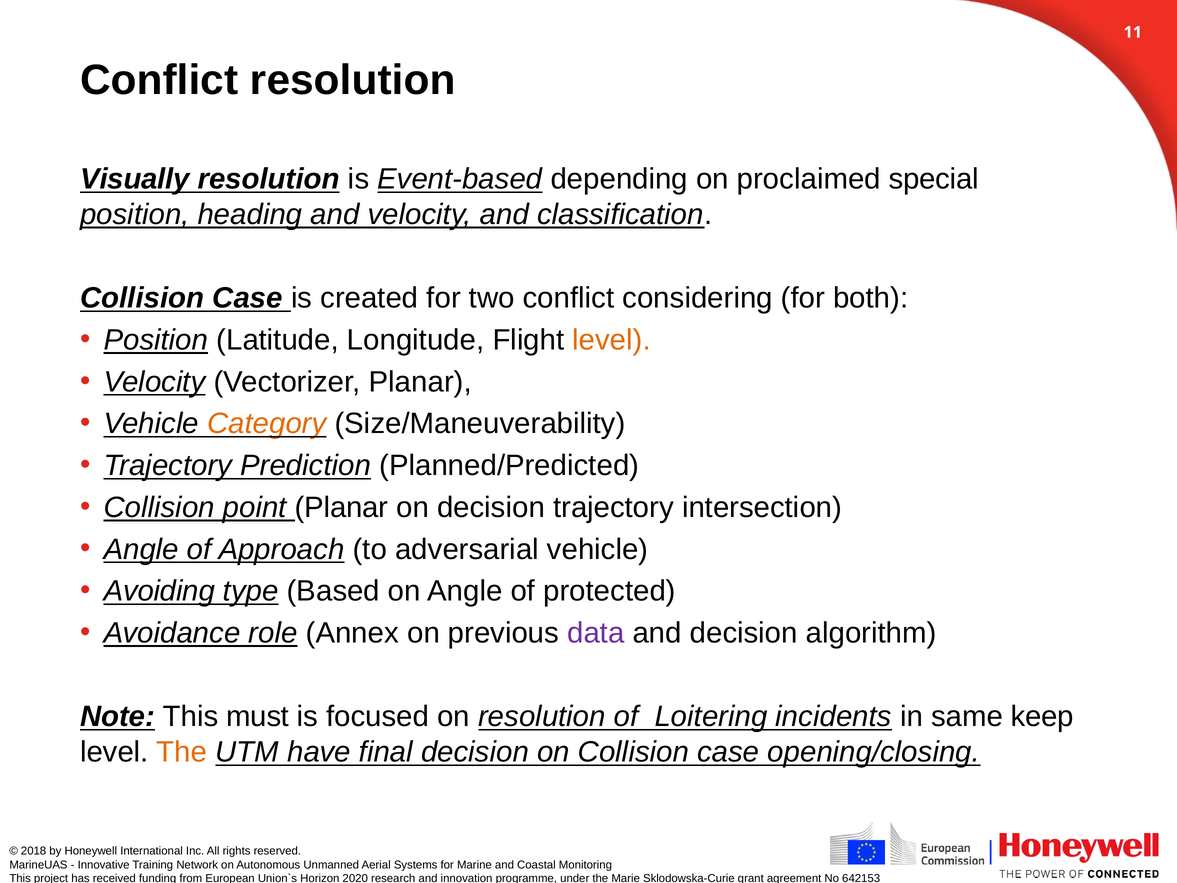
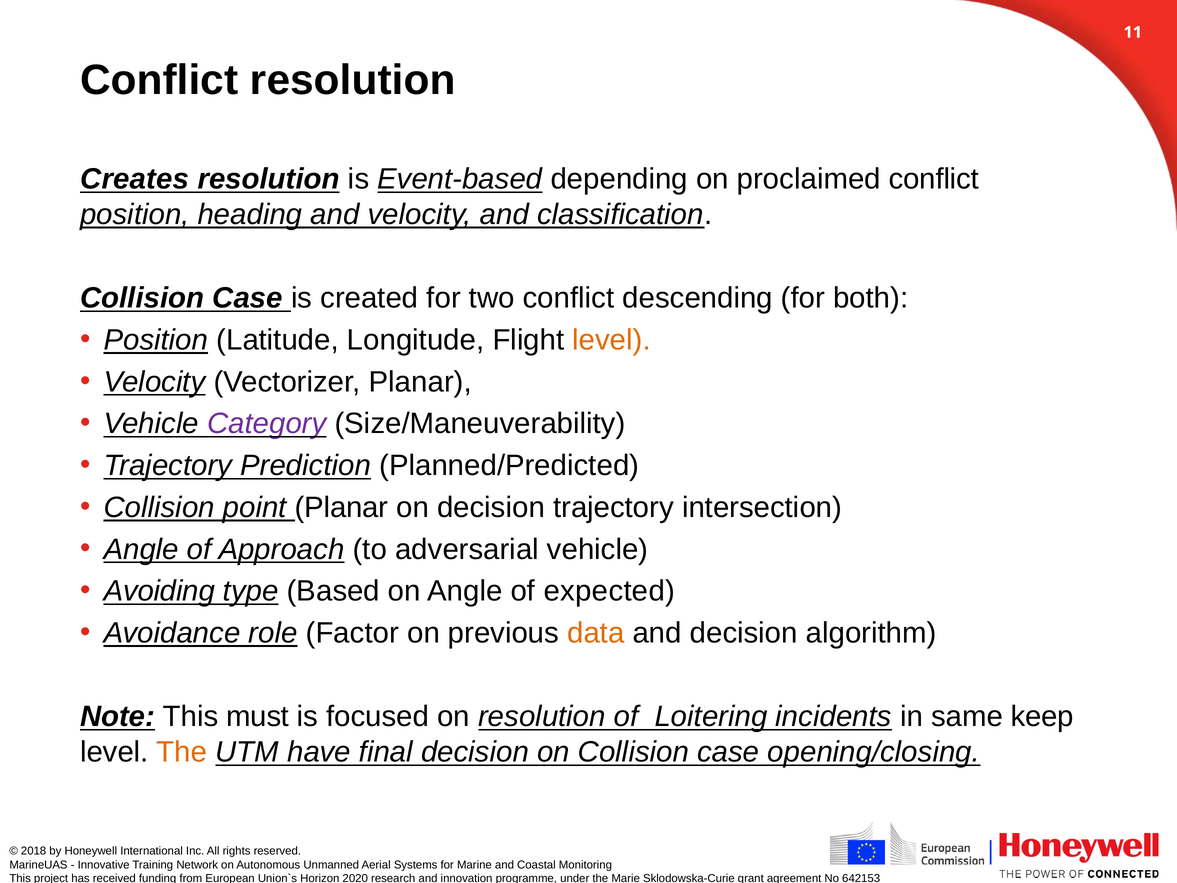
Visually: Visually -> Creates
proclaimed special: special -> conflict
considering: considering -> descending
Category colour: orange -> purple
protected: protected -> expected
Annex: Annex -> Factor
data colour: purple -> orange
